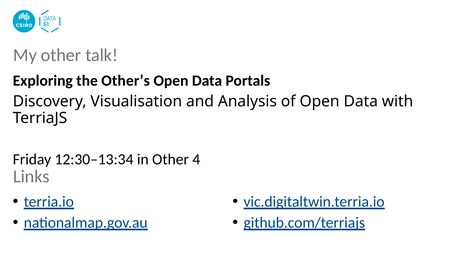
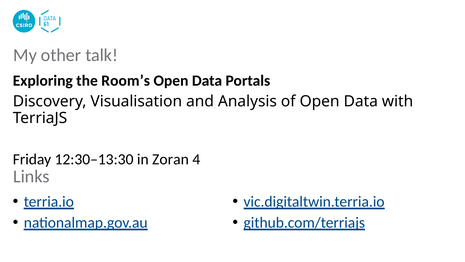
Other’s: Other’s -> Room’s
12:30–13:34: 12:30–13:34 -> 12:30–13:30
in Other: Other -> Zoran
